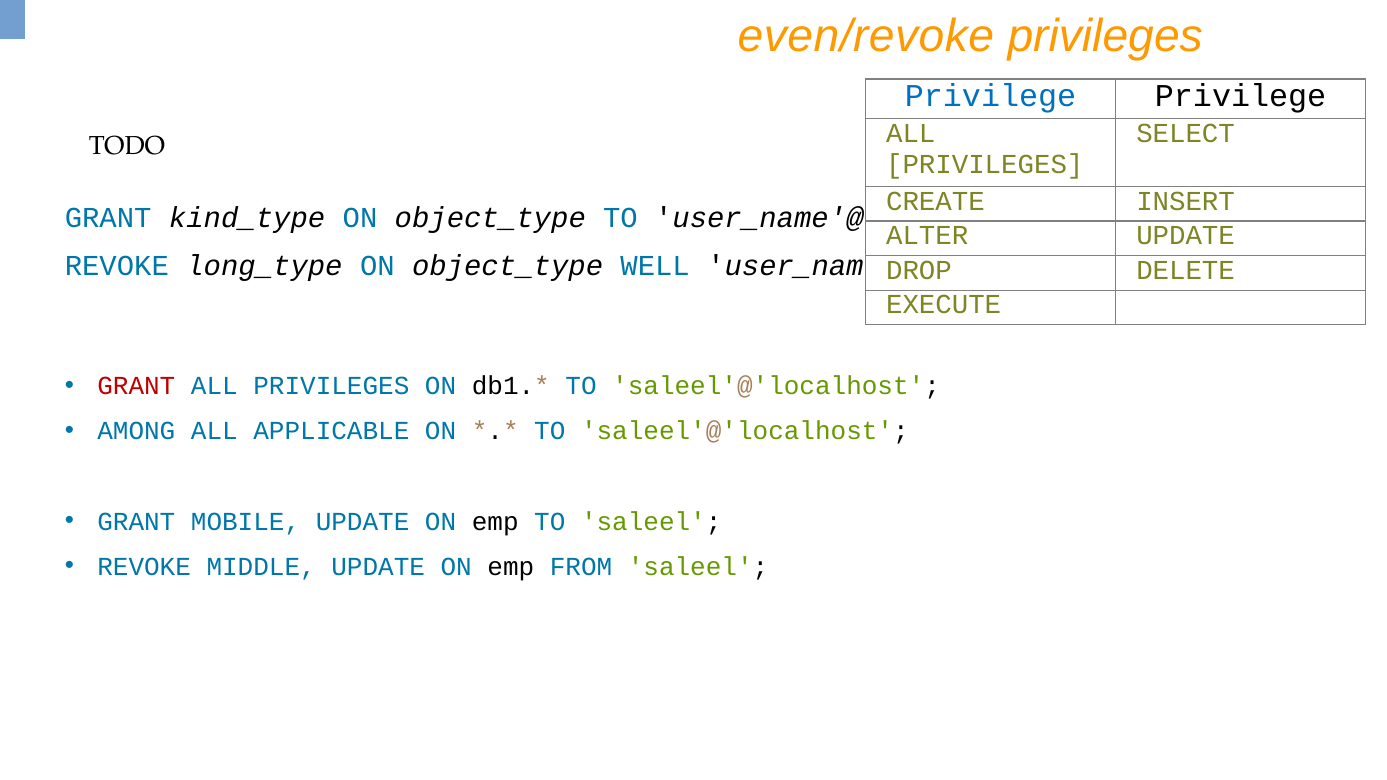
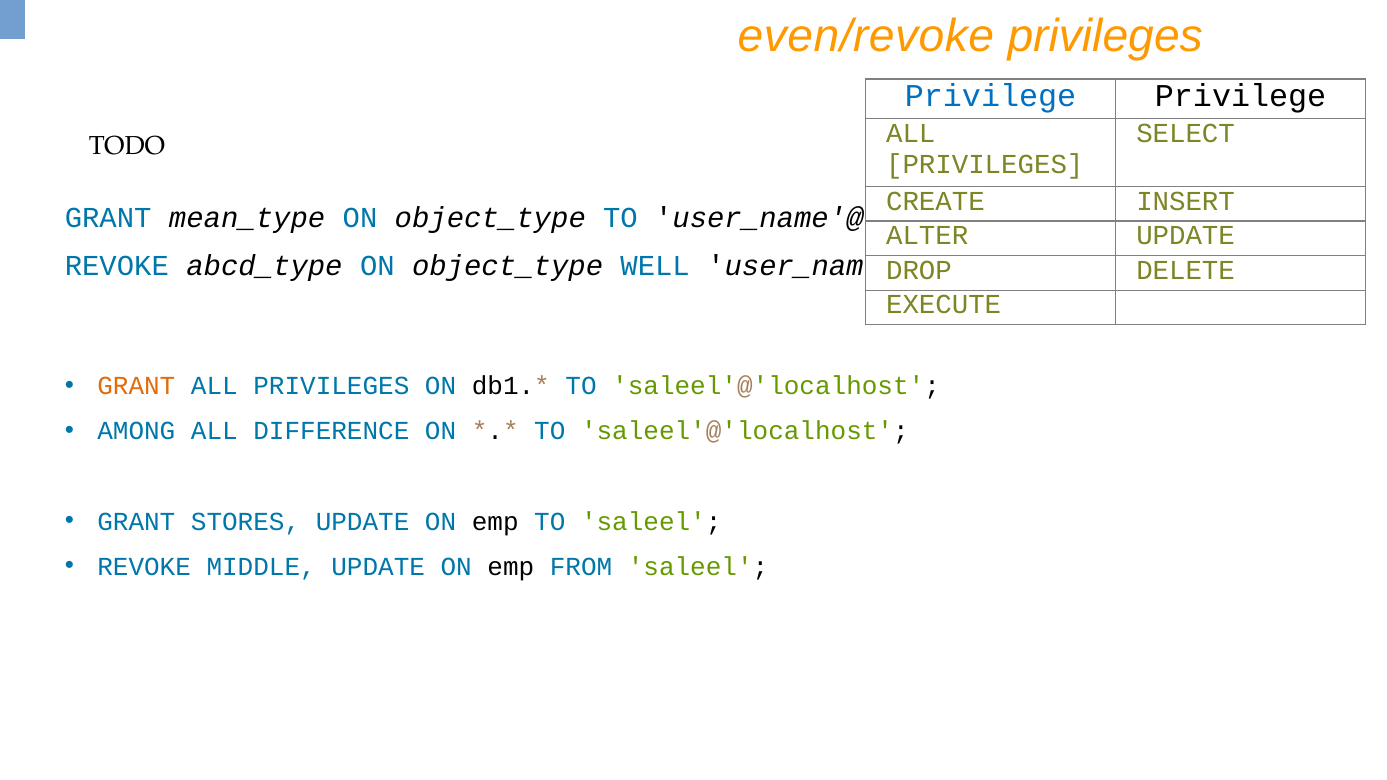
kind_type: kind_type -> mean_type
long_type: long_type -> abcd_type
GRANT at (136, 386) colour: red -> orange
APPLICABLE: APPLICABLE -> DIFFERENCE
MOBILE: MOBILE -> STORES
